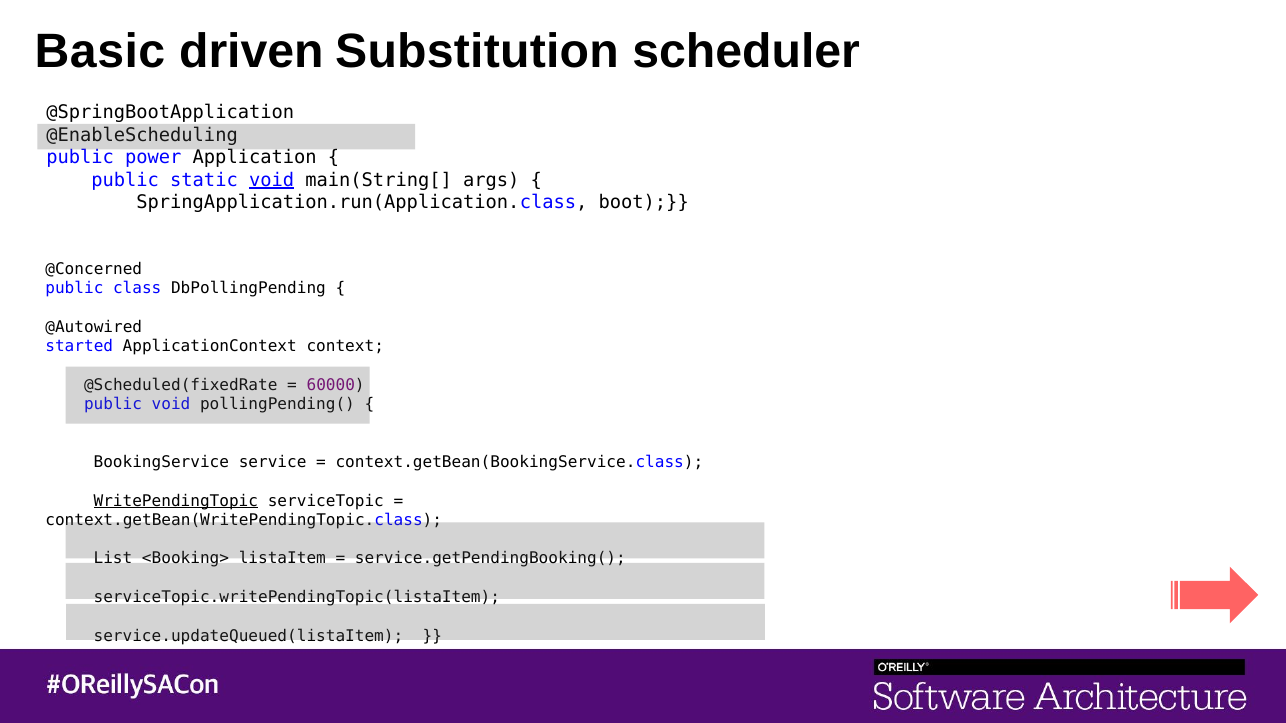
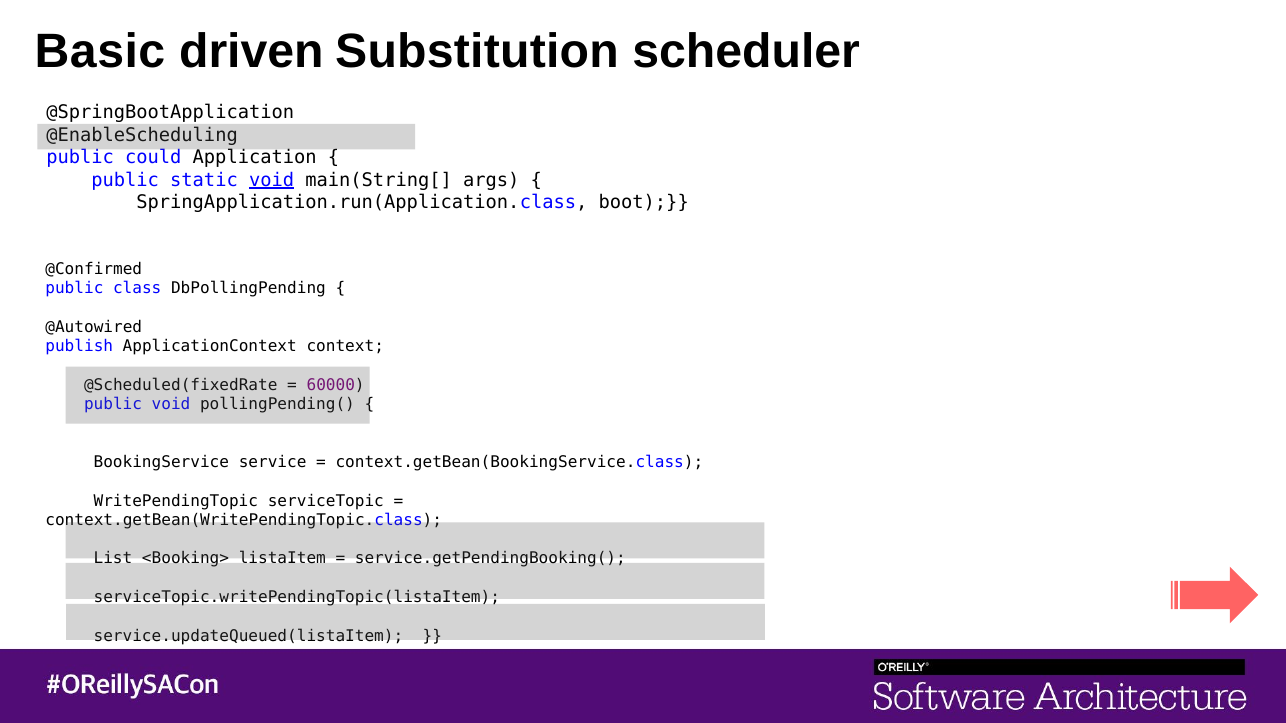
power: power -> could
@Concerned: @Concerned -> @Confirmed
started: started -> publish
WritePendingTopic underline: present -> none
